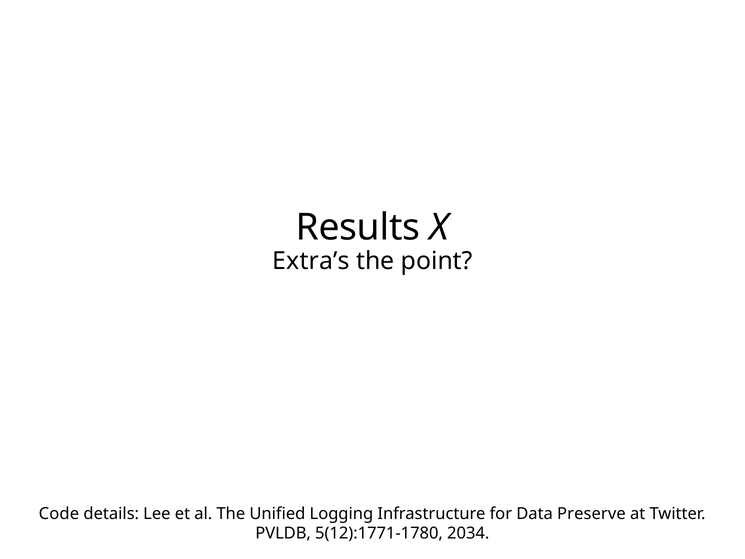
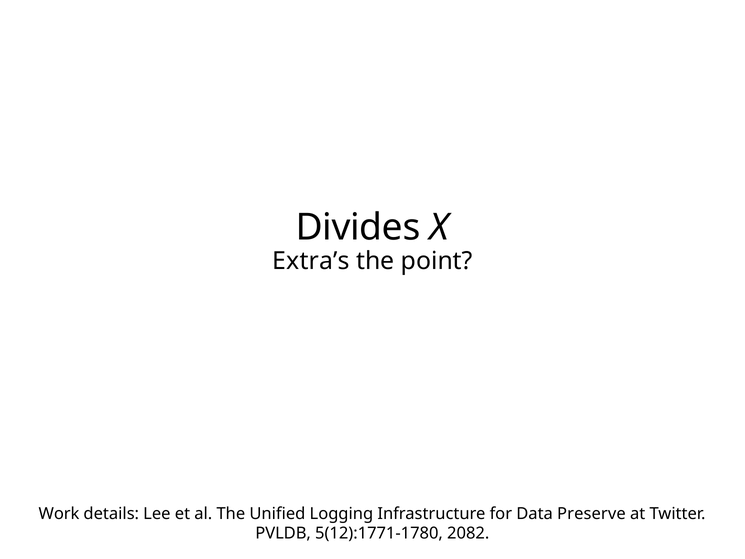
Results: Results -> Divides
Code: Code -> Work
2034: 2034 -> 2082
